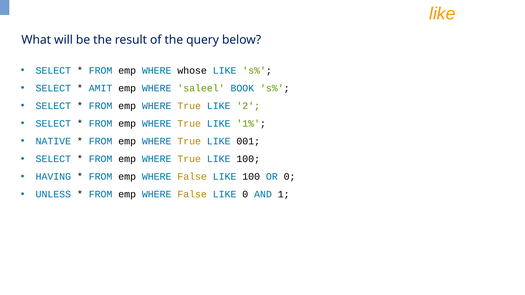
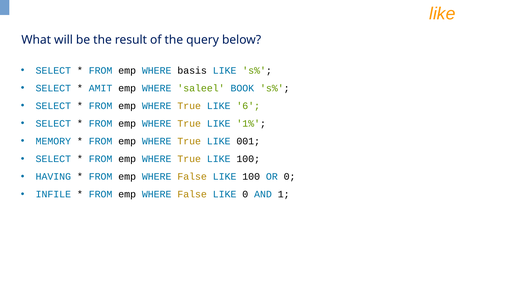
whose: whose -> basis
2: 2 -> 6
NATIVE: NATIVE -> MEMORY
UNLESS: UNLESS -> INFILE
